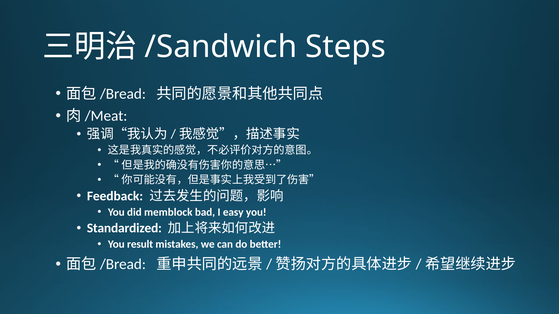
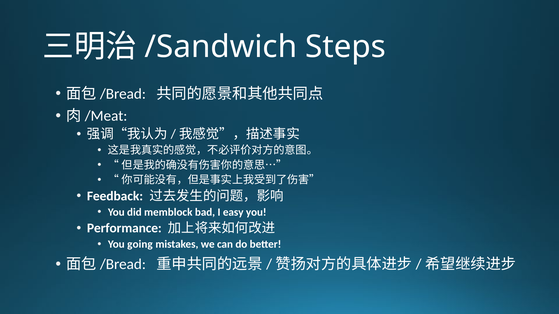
Standardized: Standardized -> Performance
result: result -> going
